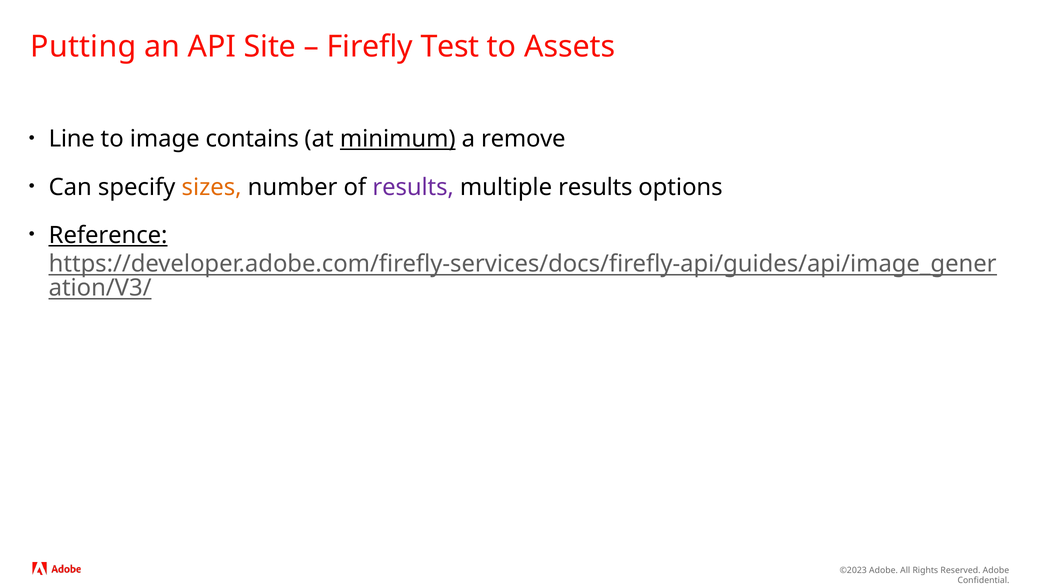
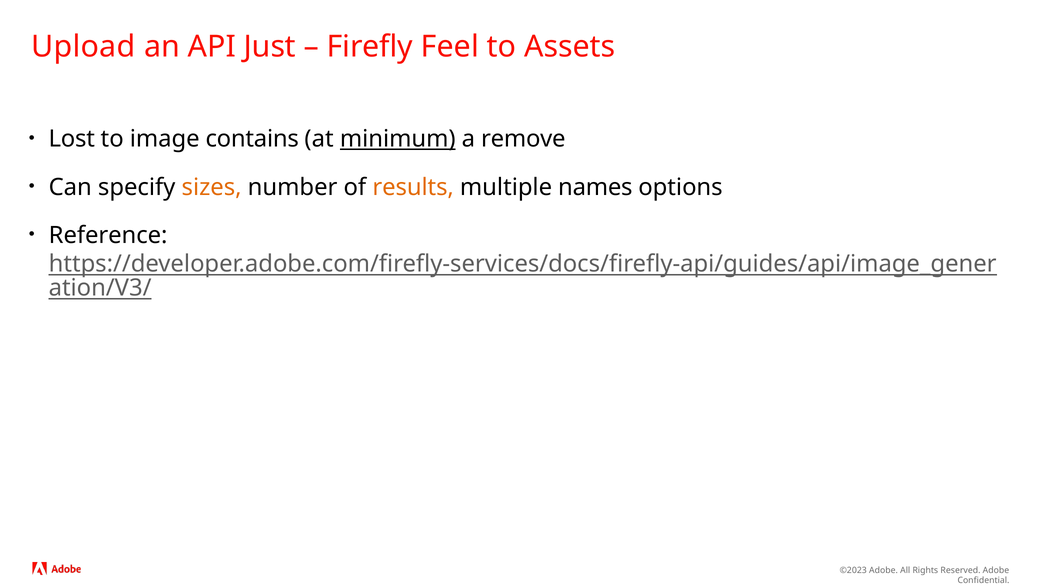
Putting: Putting -> Upload
Site: Site -> Just
Test: Test -> Feel
Line: Line -> Lost
results at (413, 187) colour: purple -> orange
multiple results: results -> names
Reference underline: present -> none
